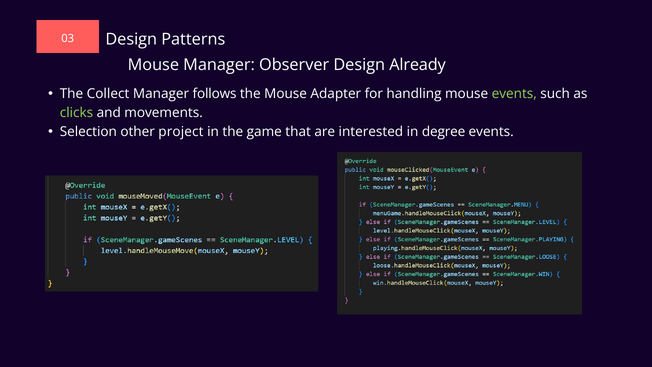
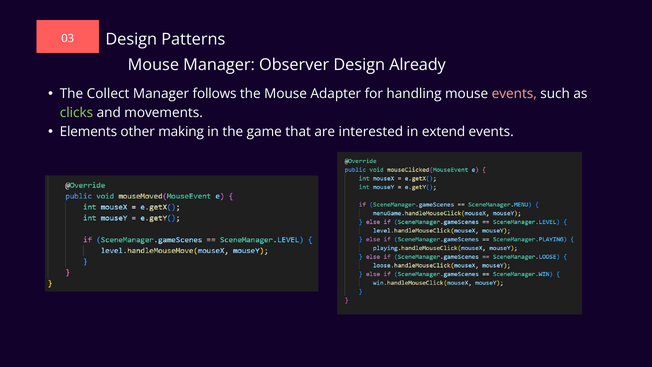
events at (514, 94) colour: light green -> pink
Selection: Selection -> Elements
project: project -> making
degree: degree -> extend
